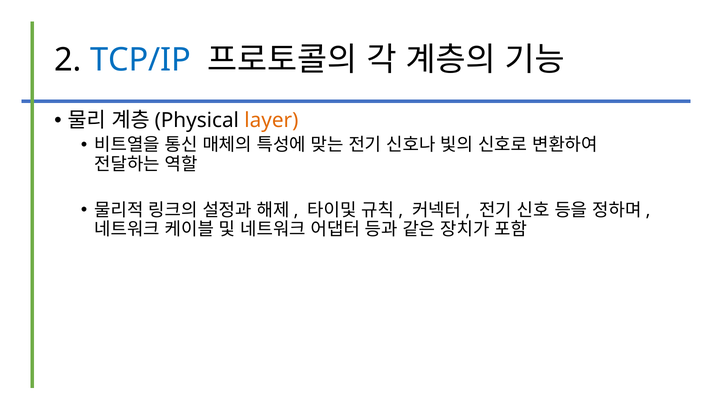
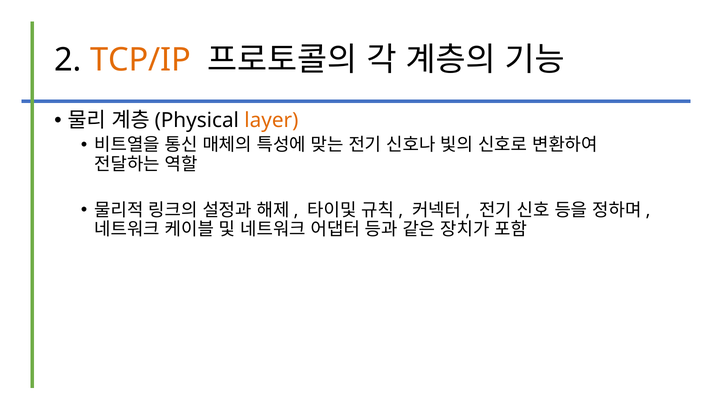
TCP/IP colour: blue -> orange
